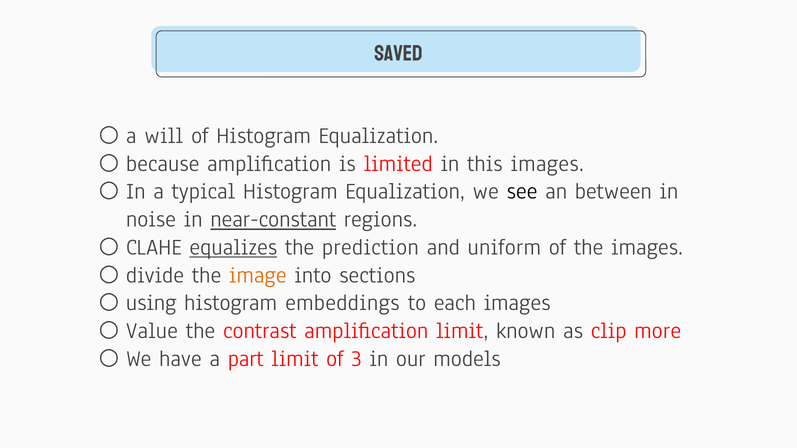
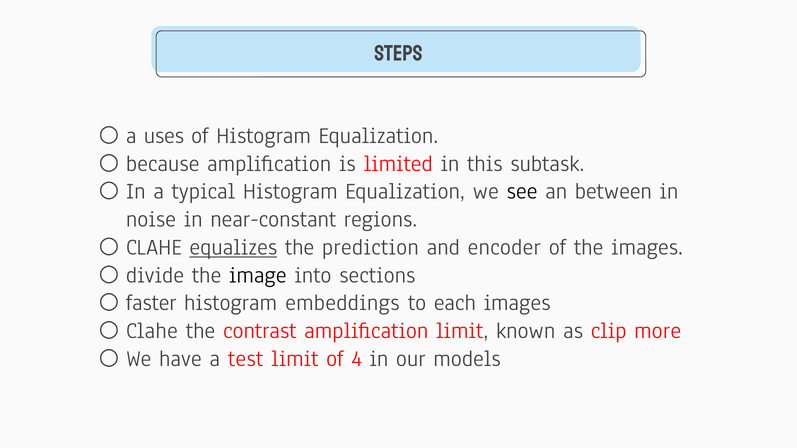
saved: saved -> steps
will: will -> uses
this images: images -> subtask
near-constant underline: present -> none
uniform: uniform -> encoder
image colour: orange -> black
using: using -> faster
Value at (152, 331): Value -> Clahe
part: part -> test
3: 3 -> 4
